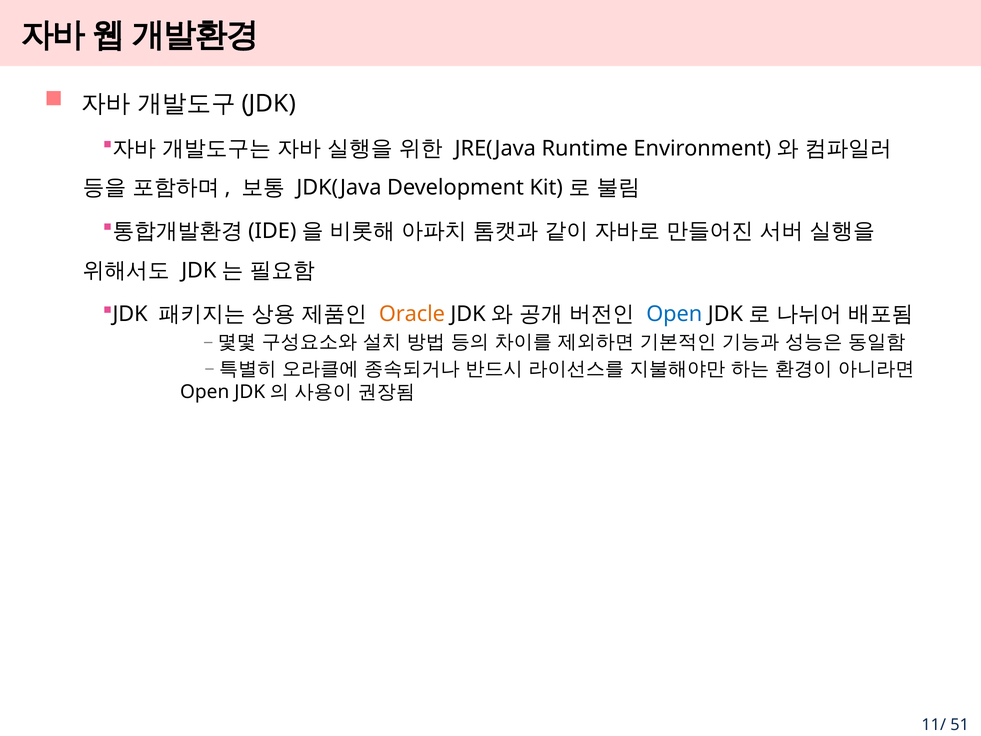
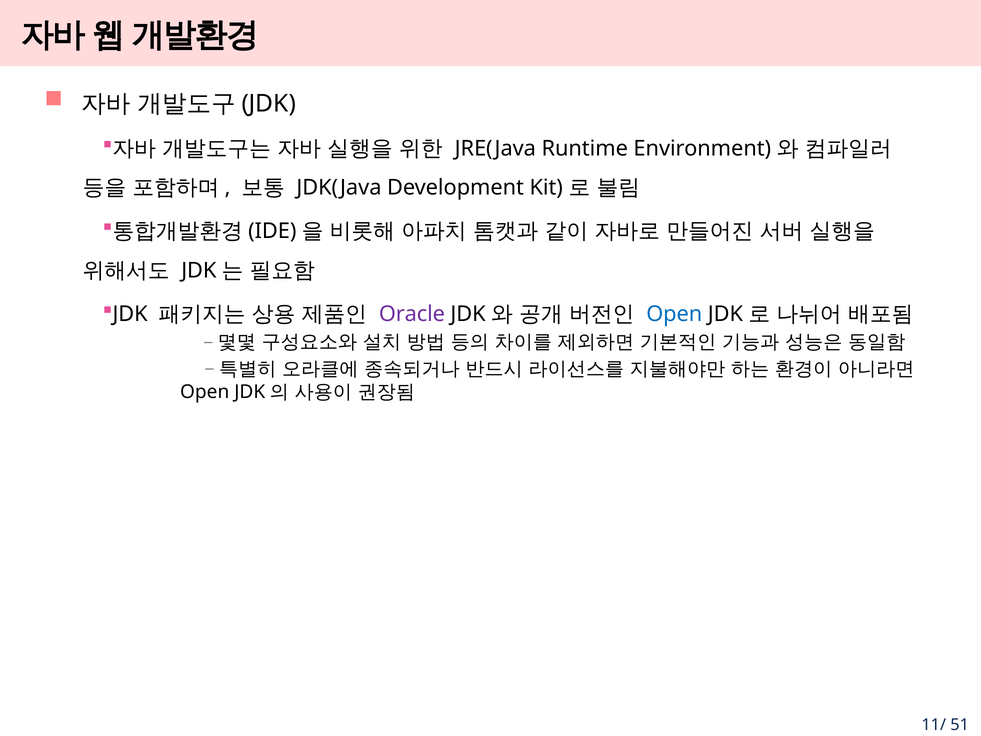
Oracle colour: orange -> purple
